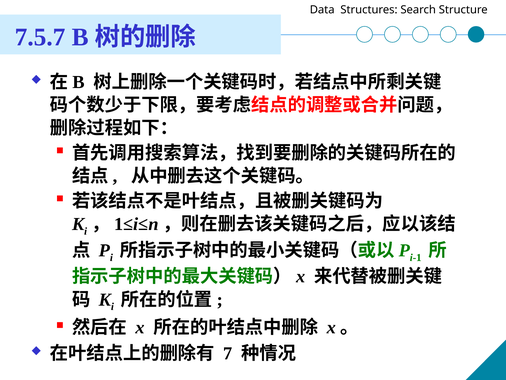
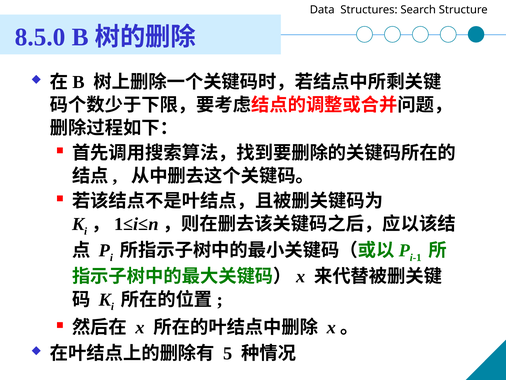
7.5.7: 7.5.7 -> 8.5.0
7: 7 -> 5
